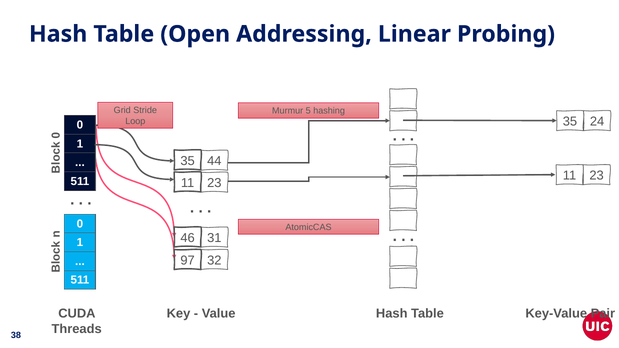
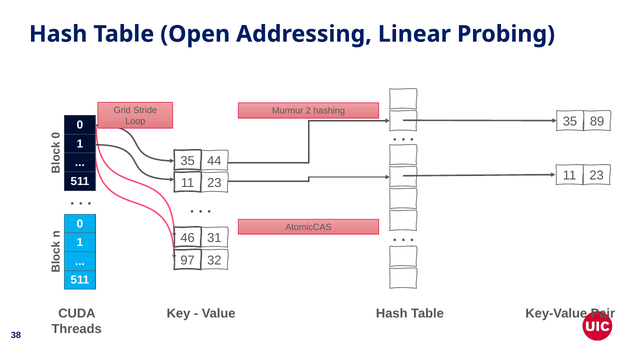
5: 5 -> 2
24: 24 -> 89
